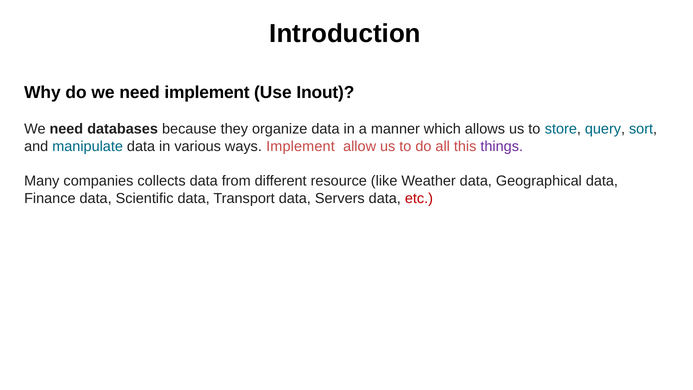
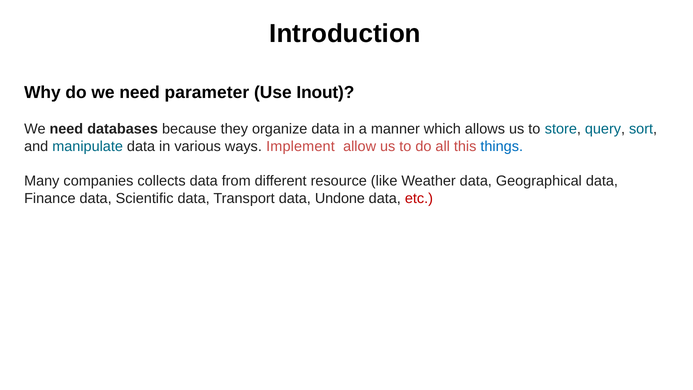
need implement: implement -> parameter
things colour: purple -> blue
Servers: Servers -> Undone
